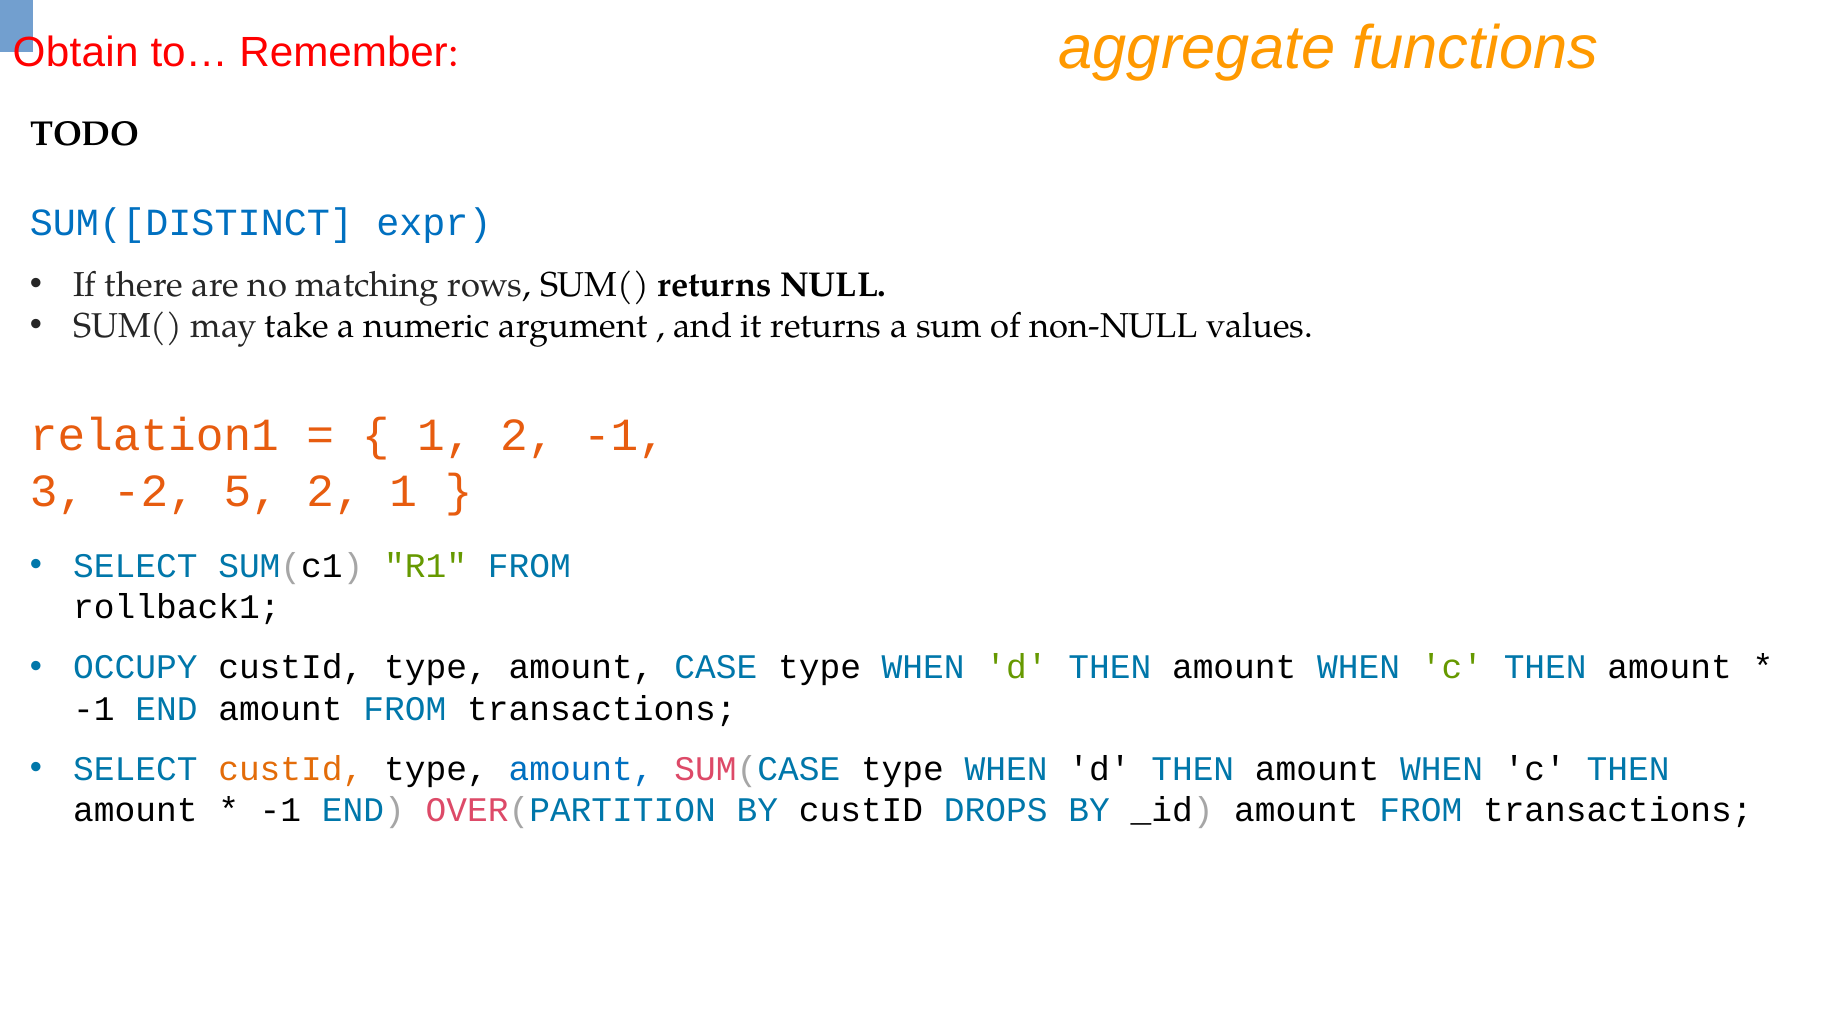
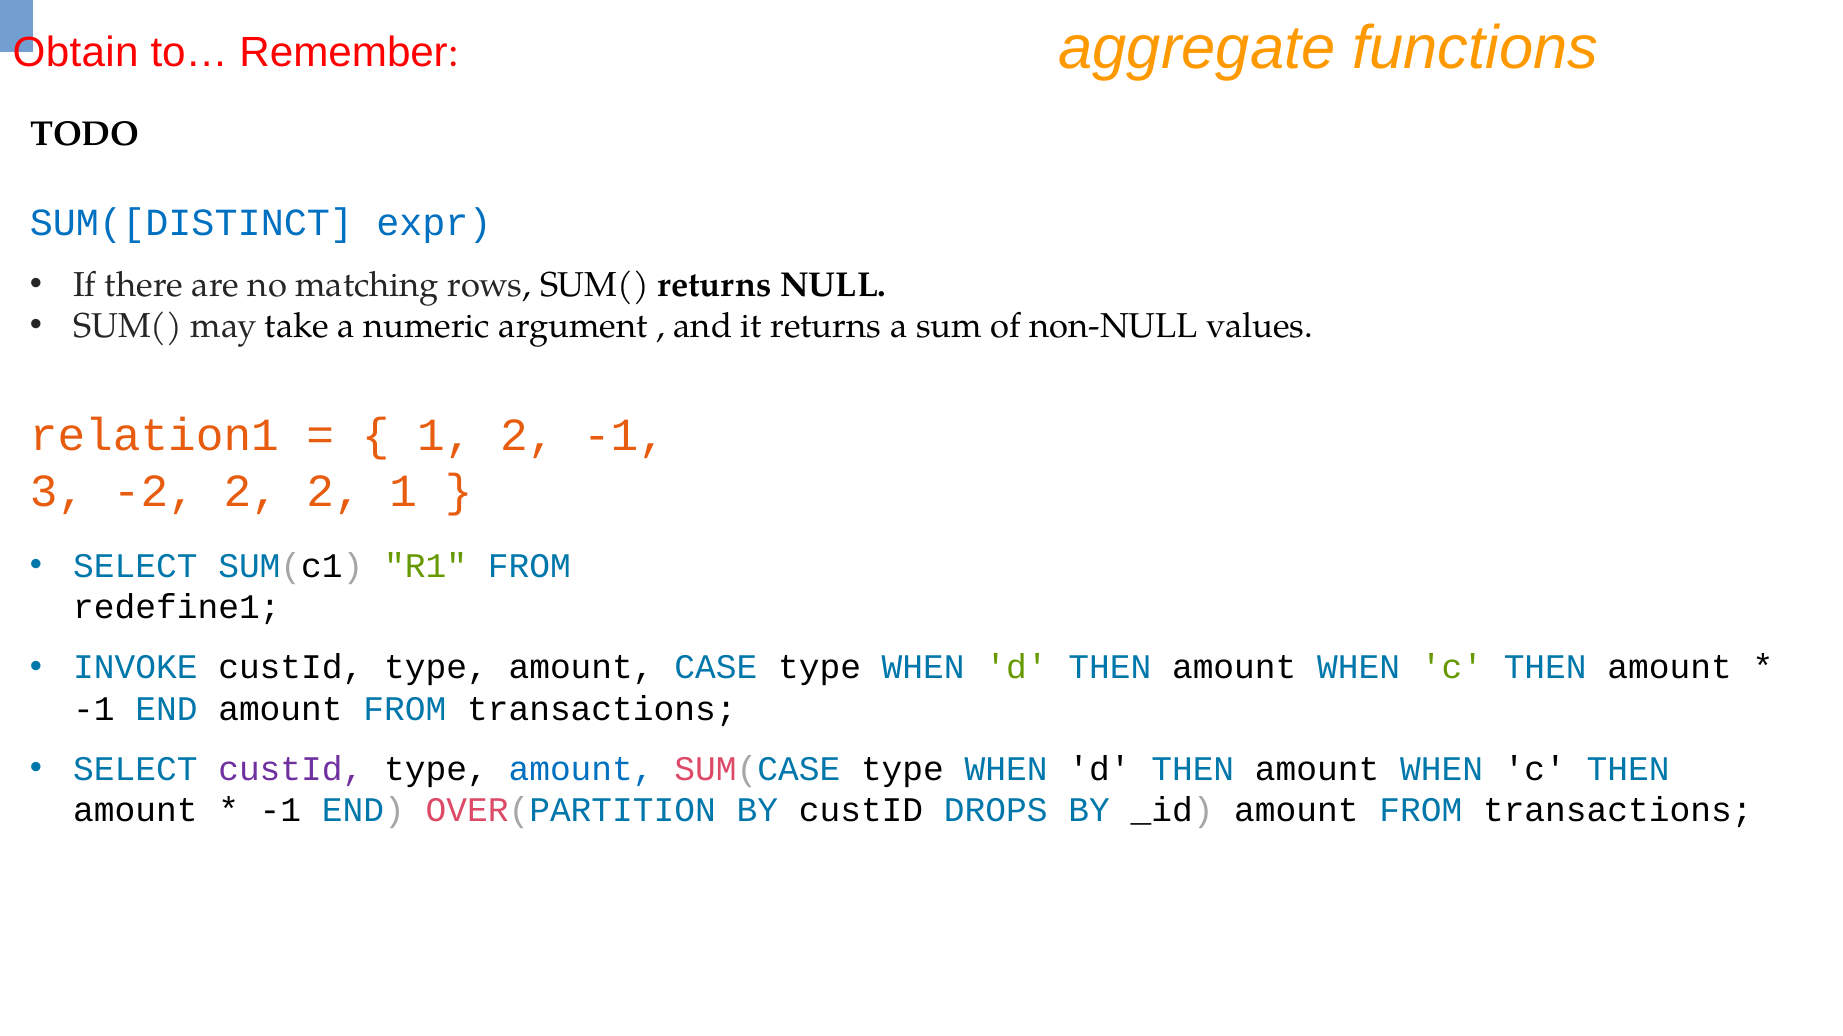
-2 5: 5 -> 2
rollback1: rollback1 -> redefine1
OCCUPY: OCCUPY -> INVOKE
custId at (291, 769) colour: orange -> purple
